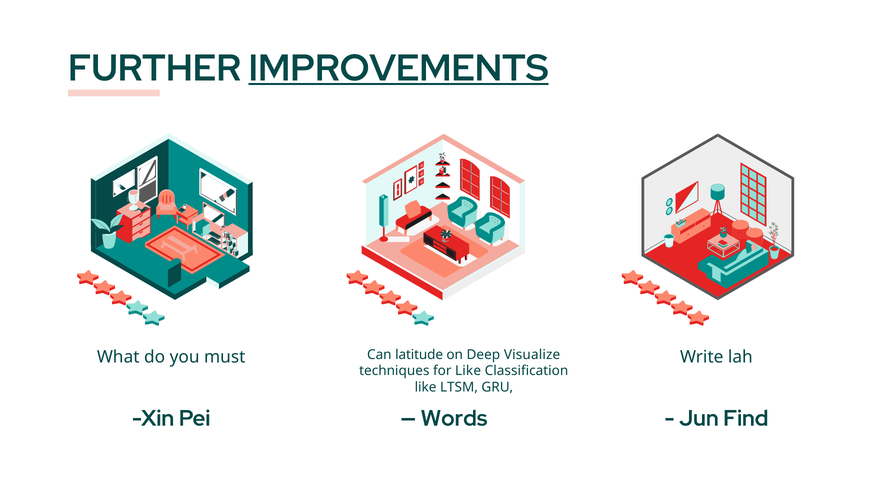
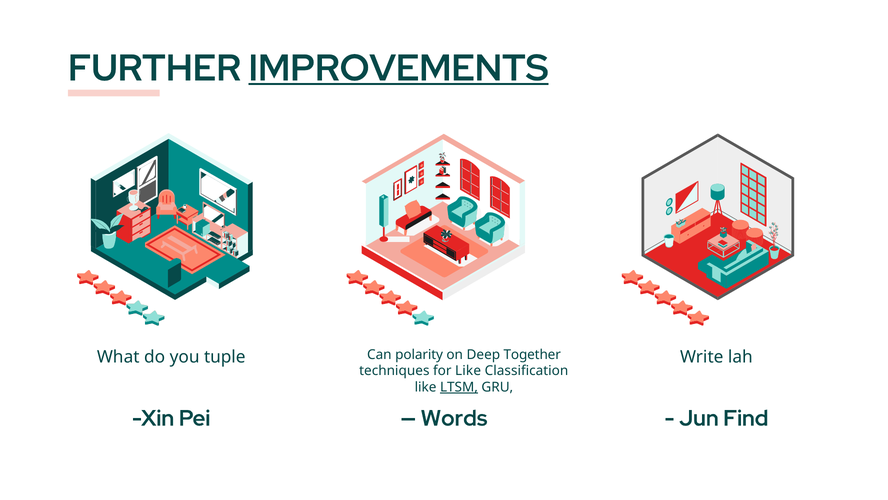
latitude: latitude -> polarity
Visualize: Visualize -> Together
must: must -> tuple
LTSM underline: none -> present
